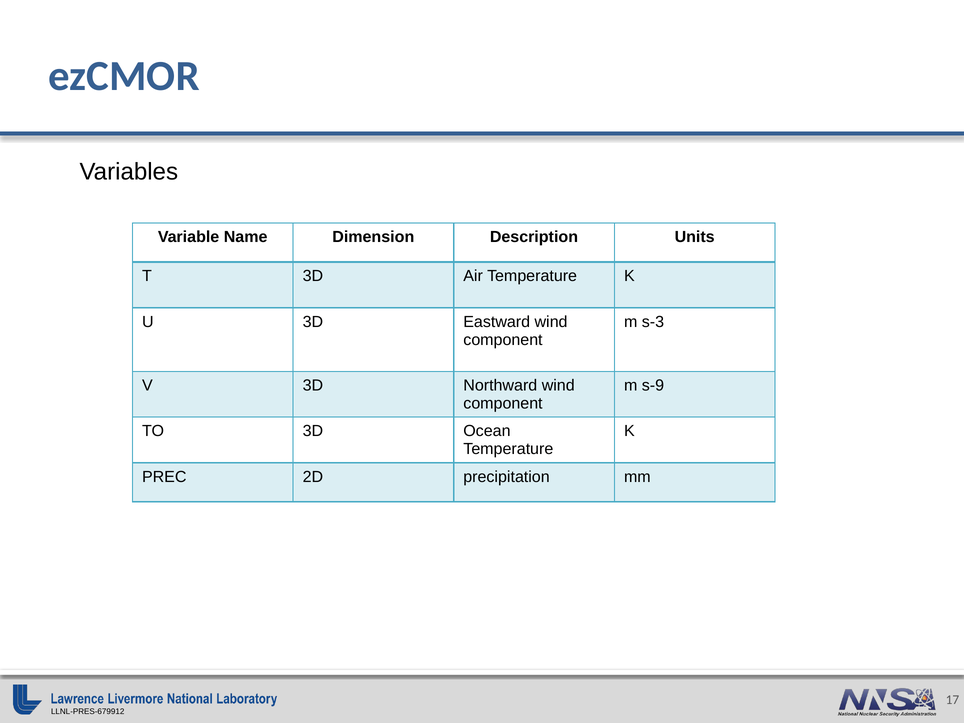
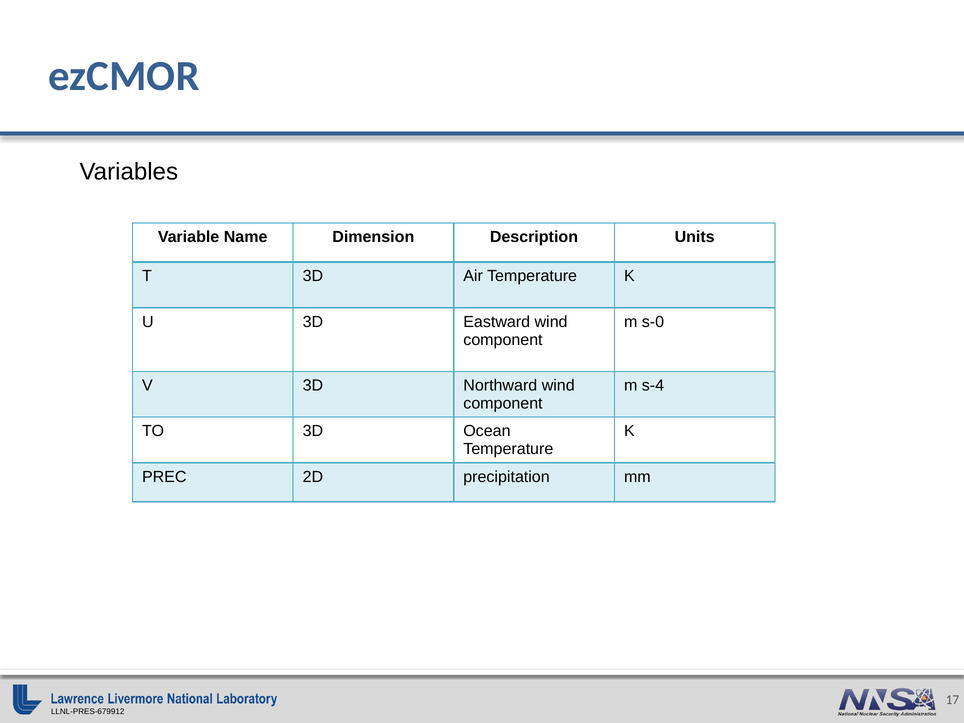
s-3: s-3 -> s-0
s-9: s-9 -> s-4
